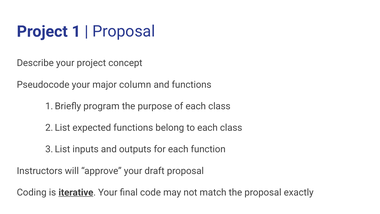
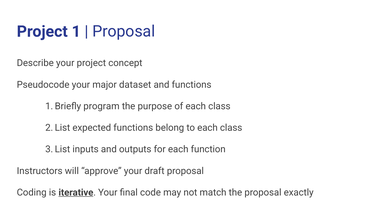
column: column -> dataset
